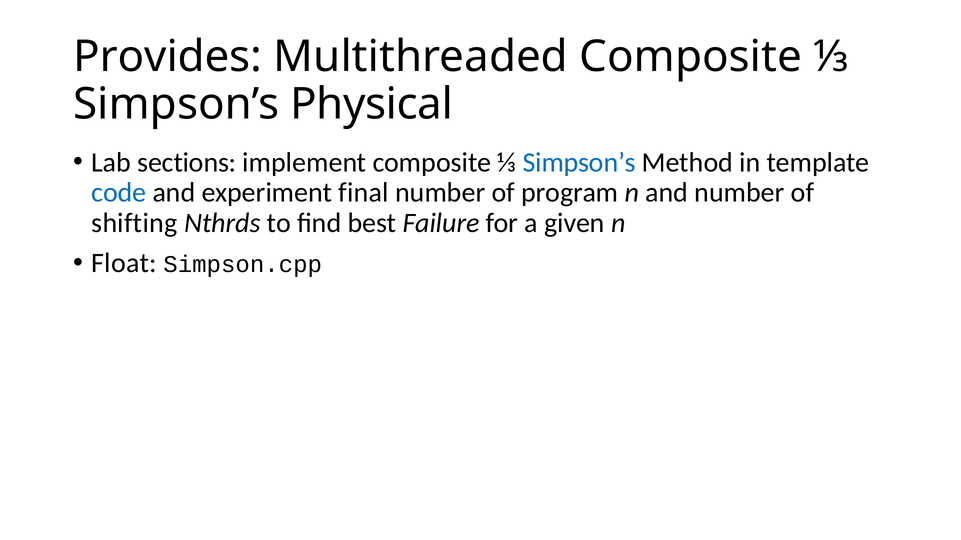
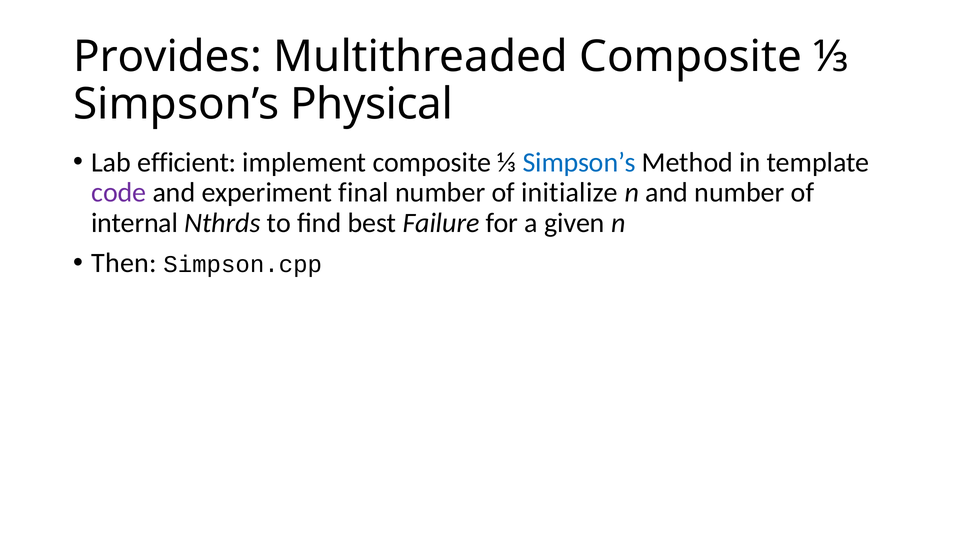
sections: sections -> efficient
code colour: blue -> purple
program: program -> initialize
shifting: shifting -> internal
Float: Float -> Then
